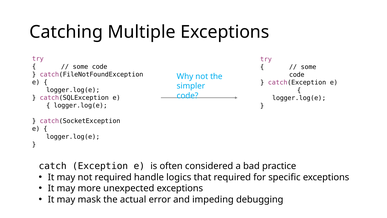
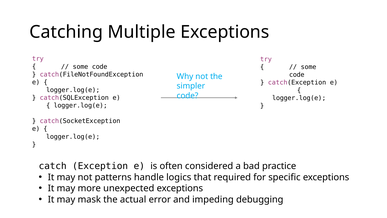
not required: required -> patterns
